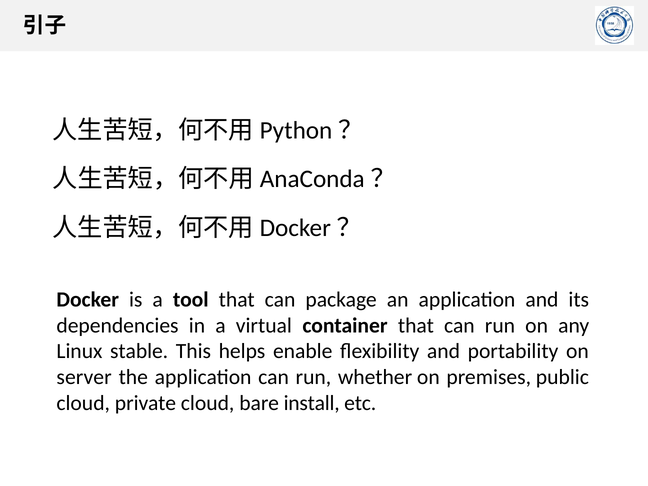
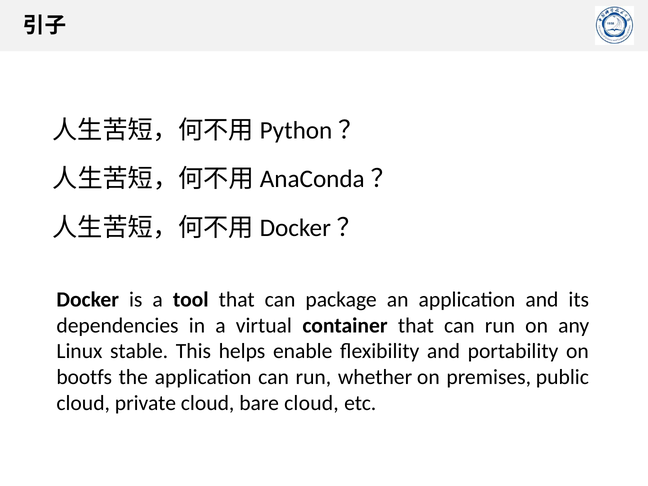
server: server -> bootfs
bare install: install -> cloud
